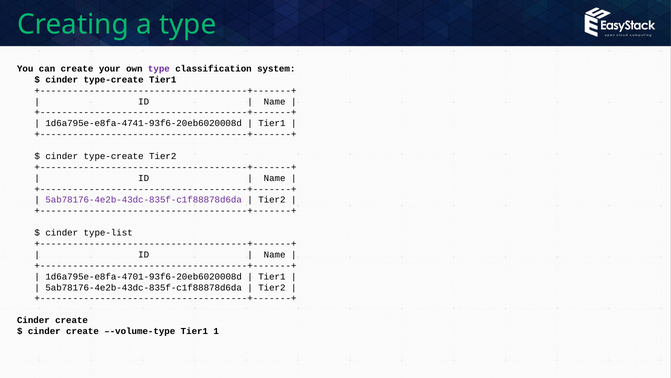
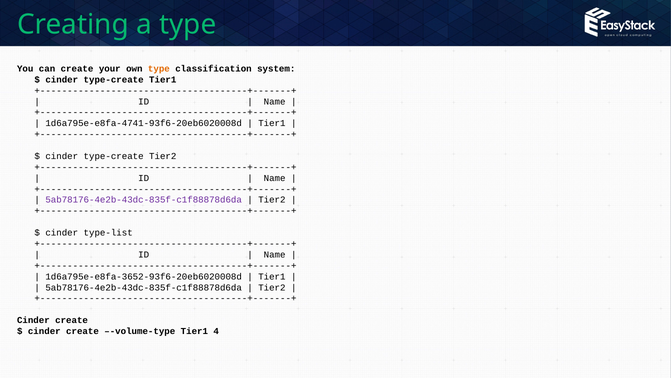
type at (159, 69) colour: purple -> orange
1d6a795e-e8fa-4701-93f6-20eb6020008d: 1d6a795e-e8fa-4701-93f6-20eb6020008d -> 1d6a795e-e8fa-3652-93f6-20eb6020008d
1: 1 -> 4
